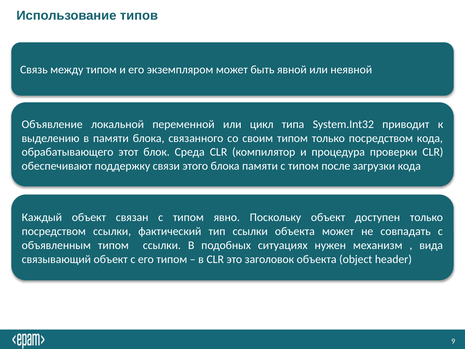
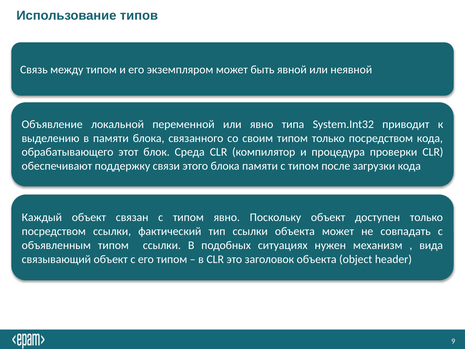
или цикл: цикл -> явно
